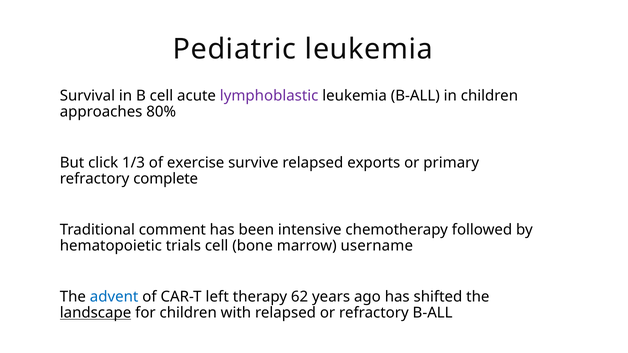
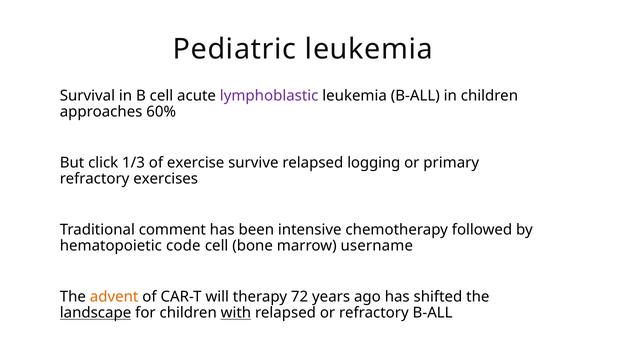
80%: 80% -> 60%
exports: exports -> logging
complete: complete -> exercises
trials: trials -> code
advent colour: blue -> orange
left: left -> will
62: 62 -> 72
with underline: none -> present
